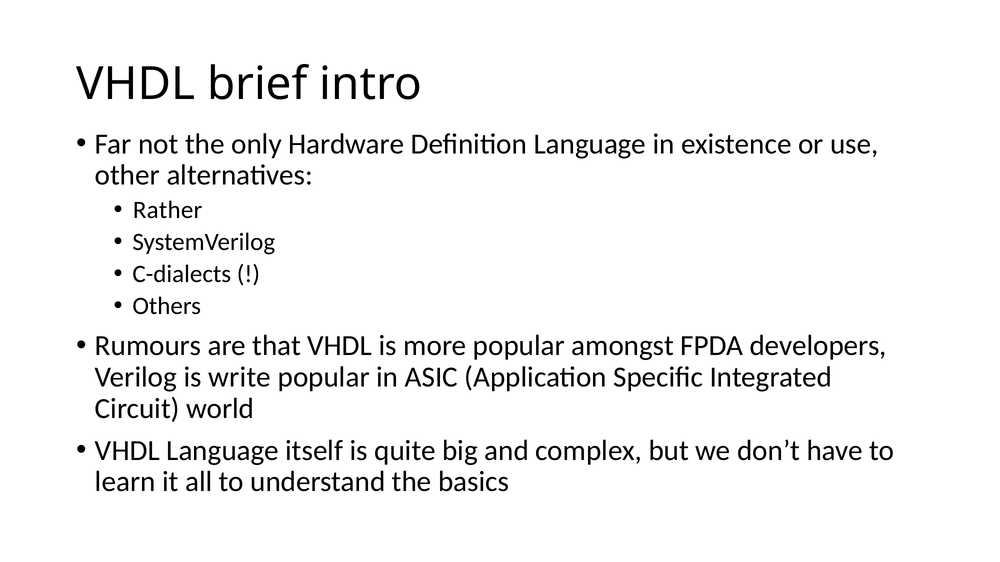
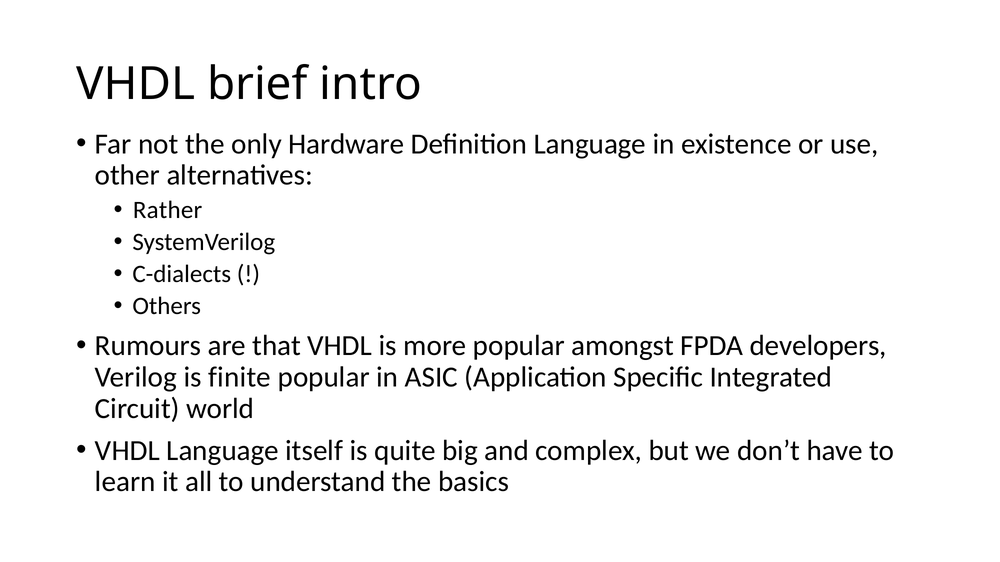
write: write -> finite
